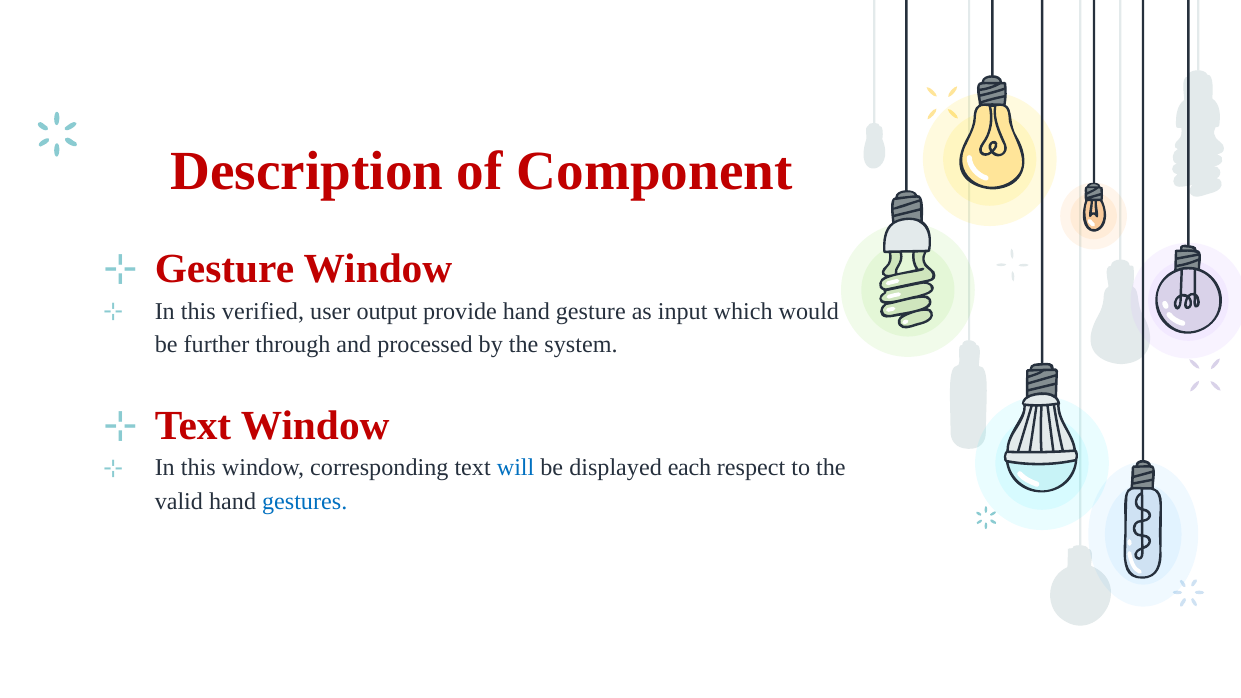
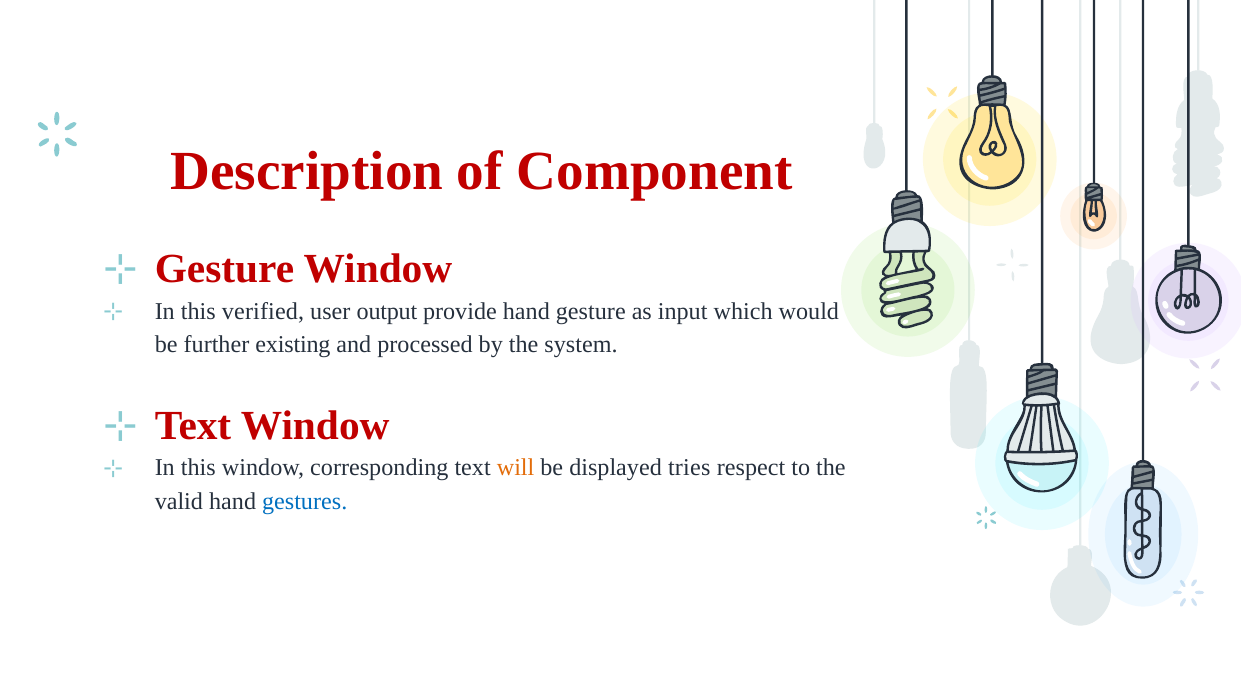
through: through -> existing
will colour: blue -> orange
each: each -> tries
